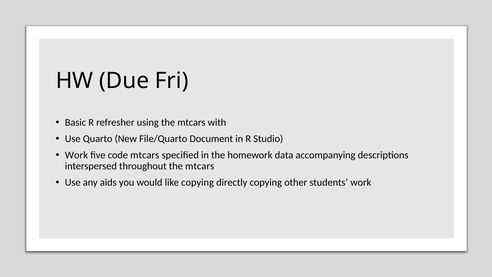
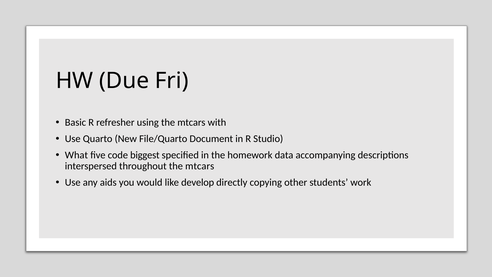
Work at (76, 155): Work -> What
code mtcars: mtcars -> biggest
like copying: copying -> develop
